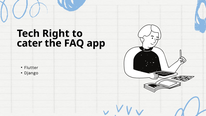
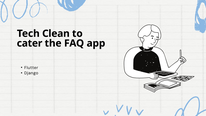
Right: Right -> Clean
